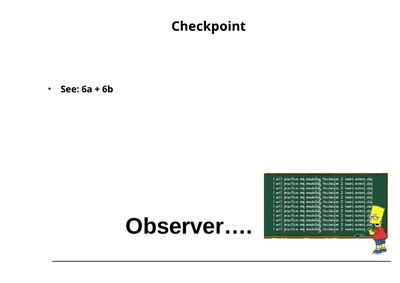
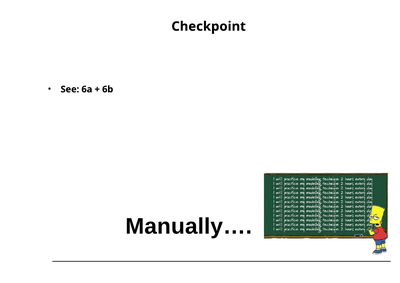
Observer…: Observer… -> Manually…
